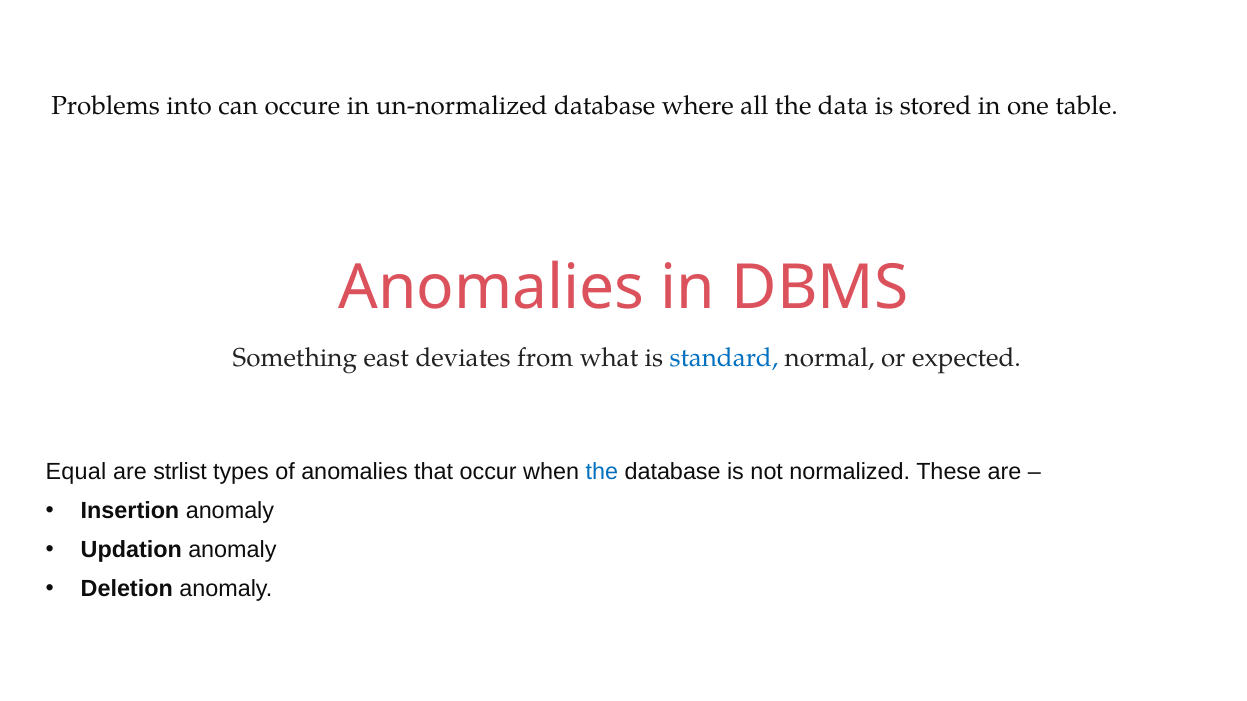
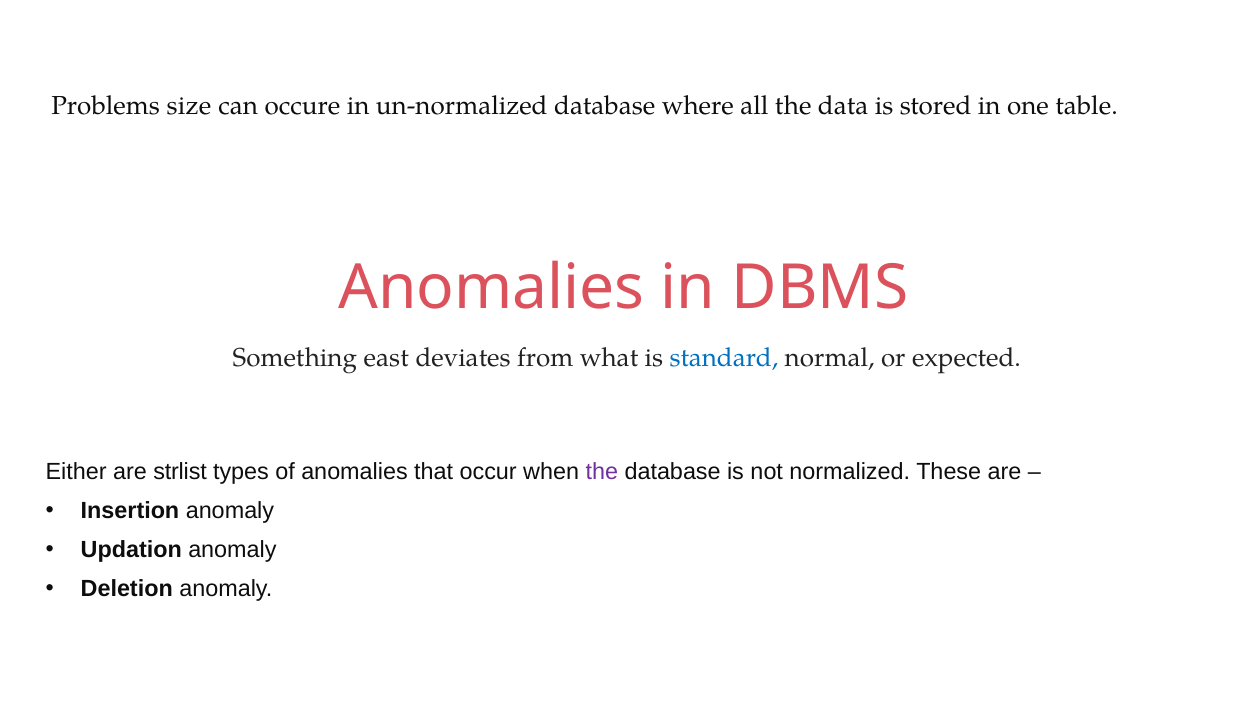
into: into -> size
Equal: Equal -> Either
the at (602, 472) colour: blue -> purple
